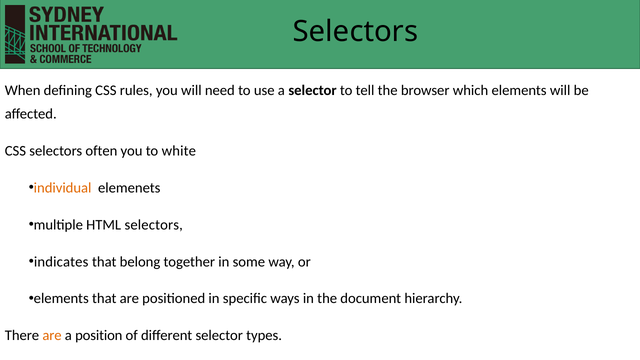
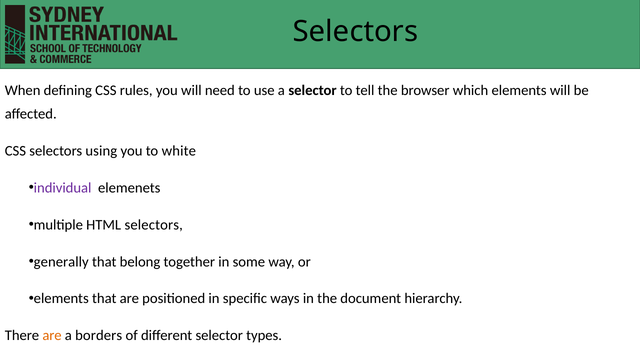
often: often -> using
individual colour: orange -> purple
indicates: indicates -> generally
position: position -> borders
